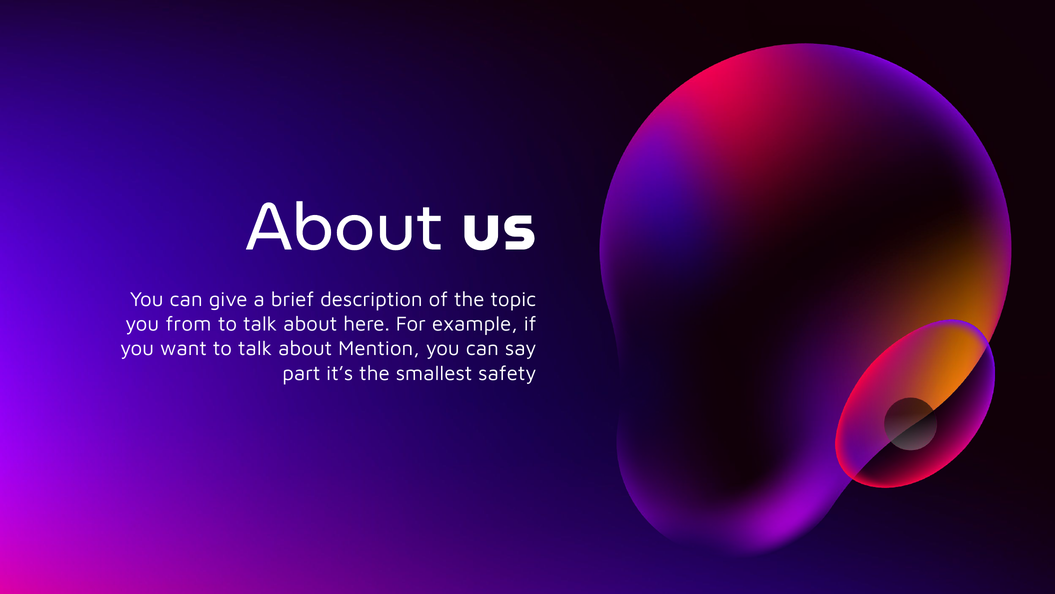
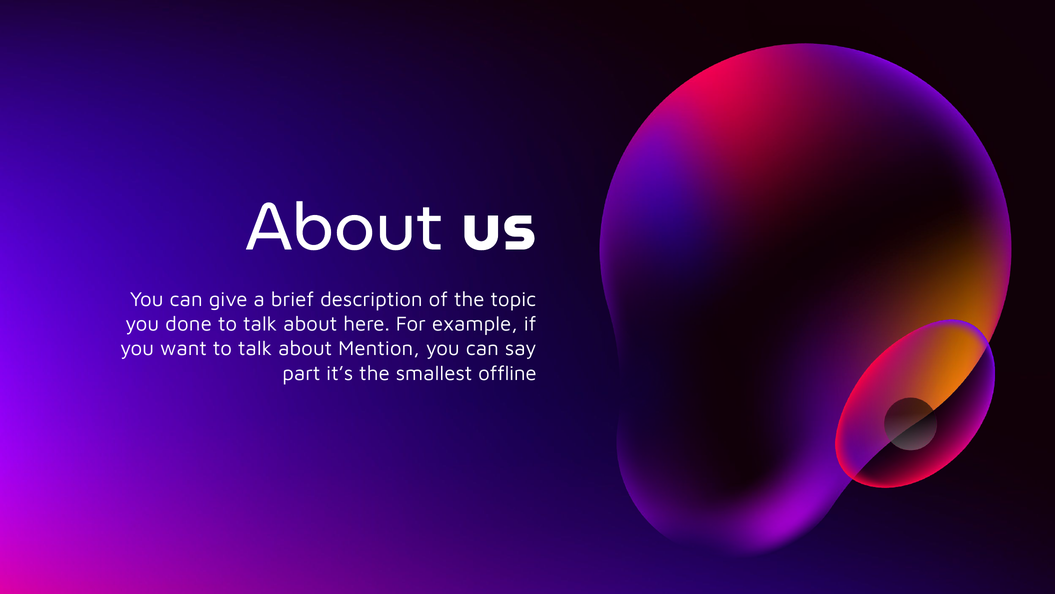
from: from -> done
safety: safety -> offline
